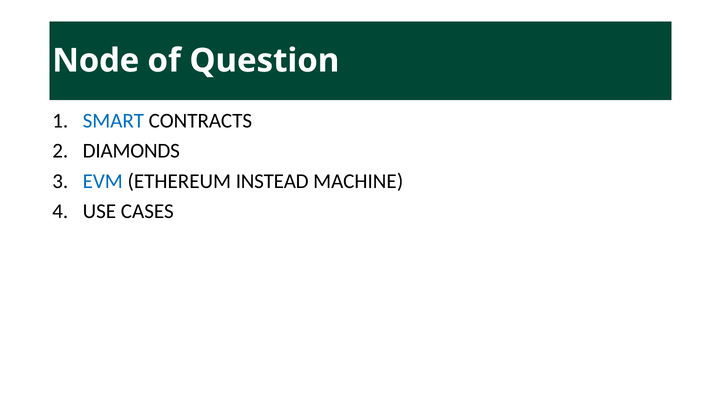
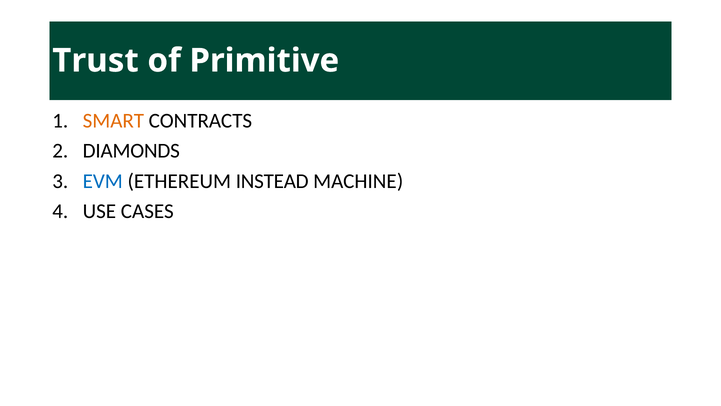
Node: Node -> Trust
Question: Question -> Primitive
SMART colour: blue -> orange
